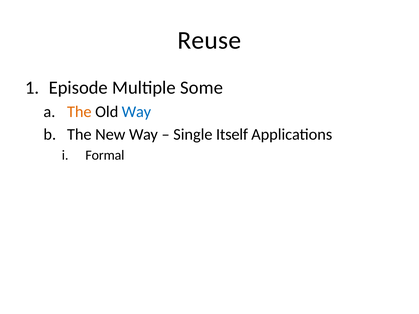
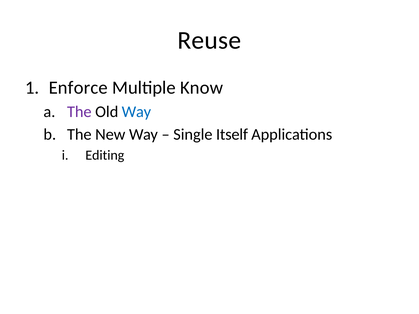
Episode: Episode -> Enforce
Some: Some -> Know
The at (79, 112) colour: orange -> purple
Formal: Formal -> Editing
